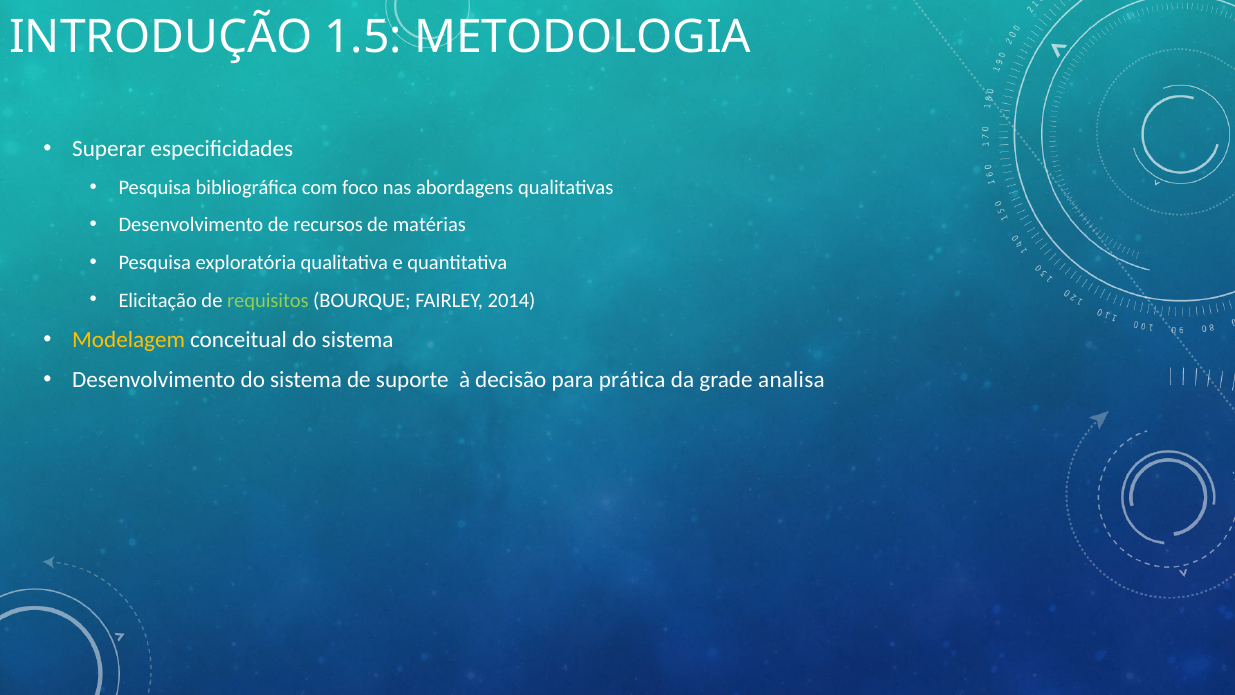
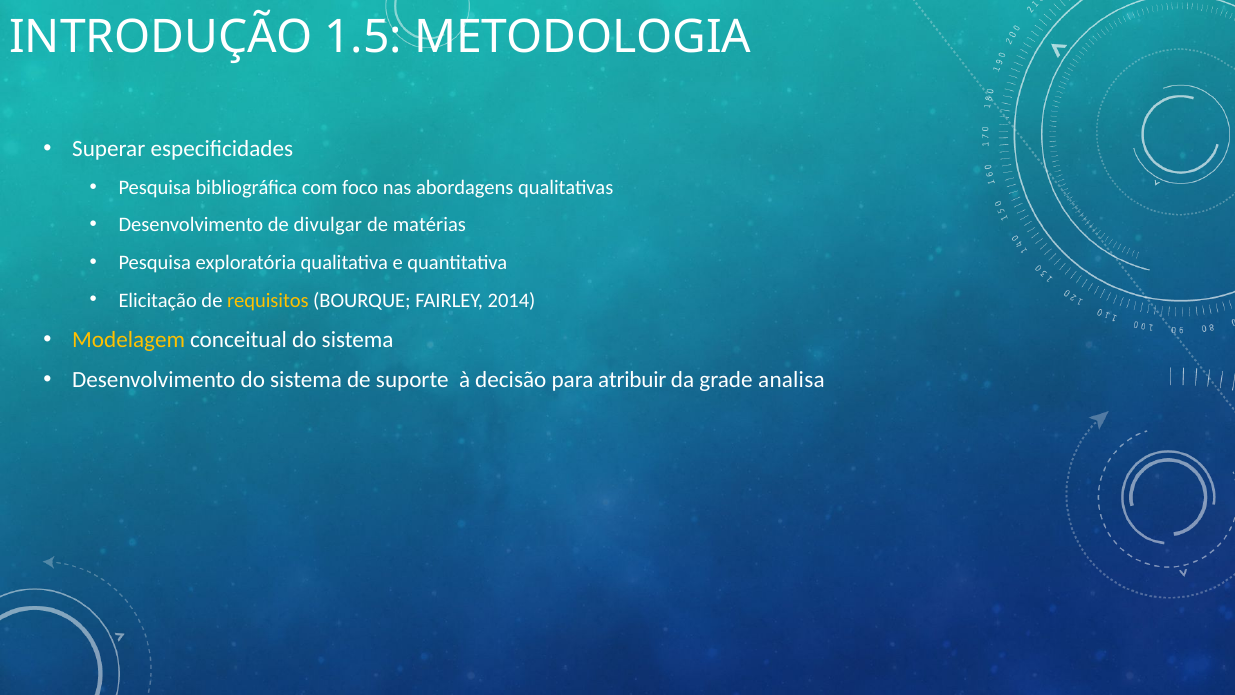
recursos: recursos -> divulgar
requisitos colour: light green -> yellow
prática: prática -> atribuir
